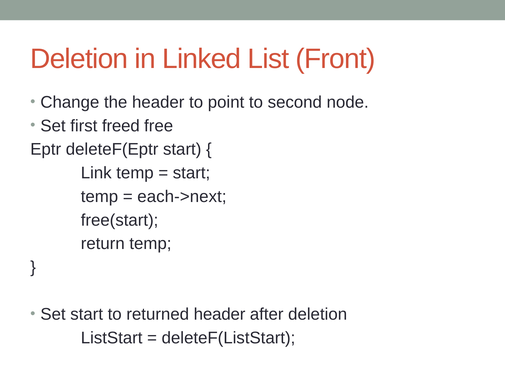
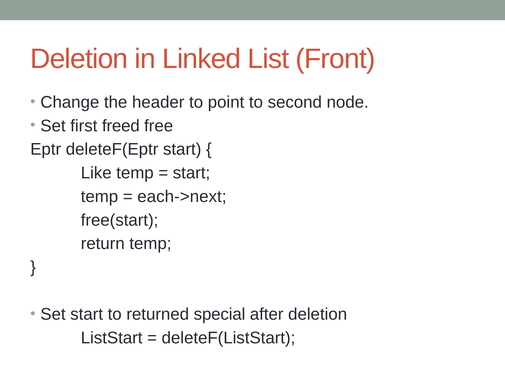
Link: Link -> Like
returned header: header -> special
